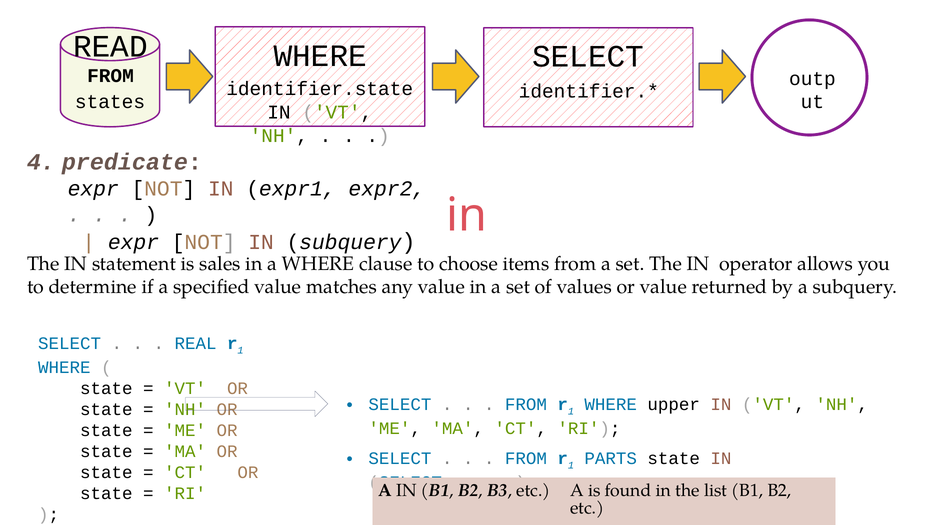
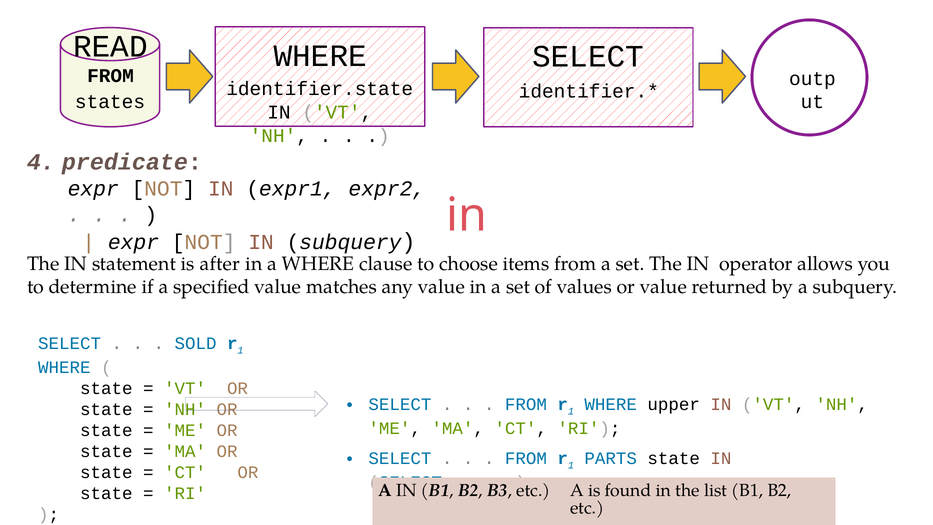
sales: sales -> after
REAL: REAL -> SOLD
